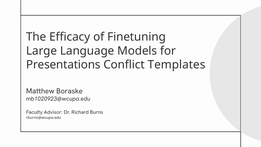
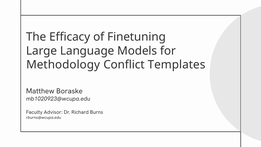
Presentations: Presentations -> Methodology
